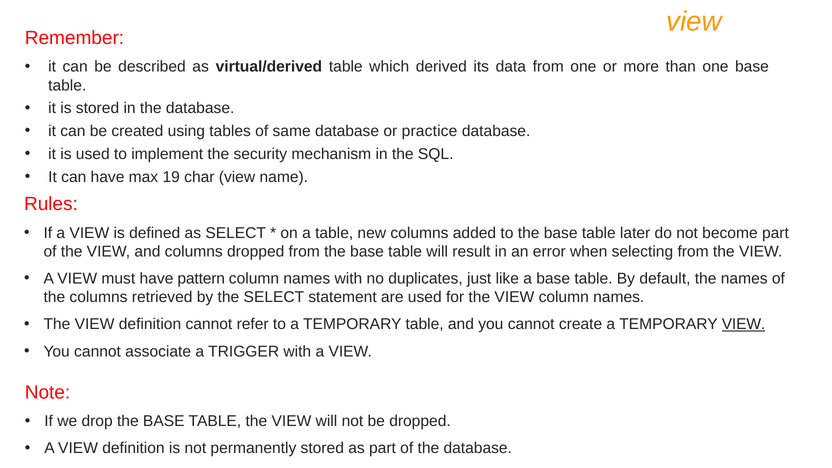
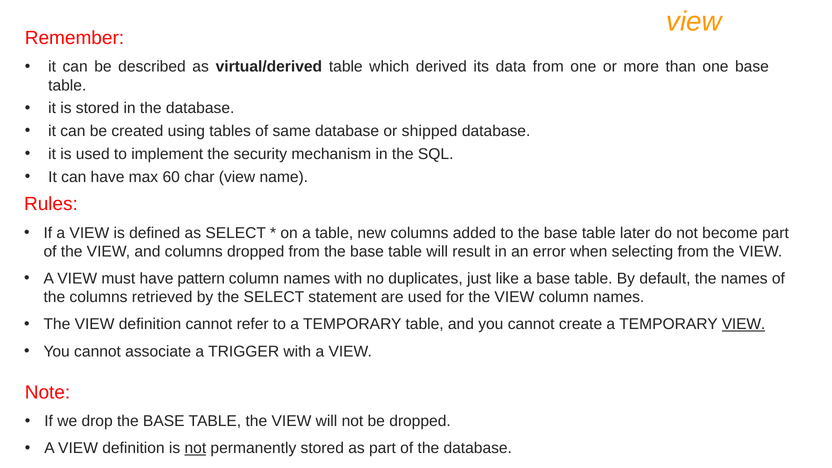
practice: practice -> shipped
19: 19 -> 60
not at (195, 448) underline: none -> present
